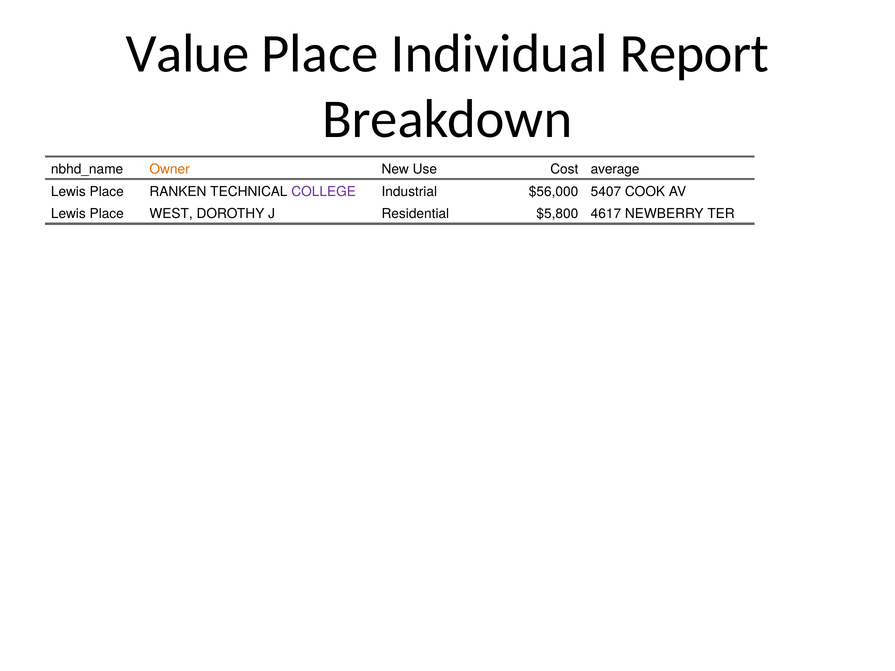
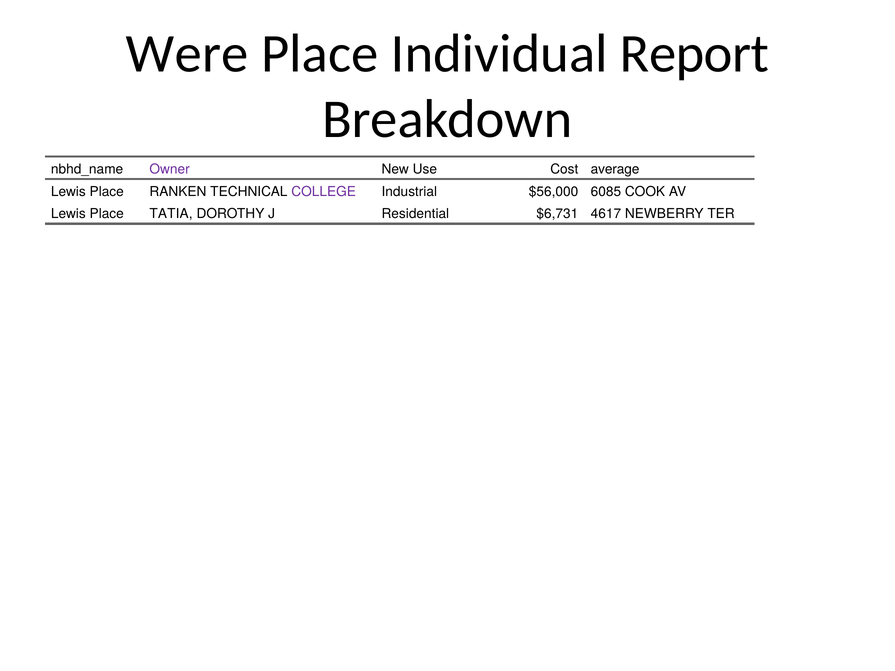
Value: Value -> Were
Owner colour: orange -> purple
5407: 5407 -> 6085
WEST: WEST -> TATIA
$5,800: $5,800 -> $6,731
